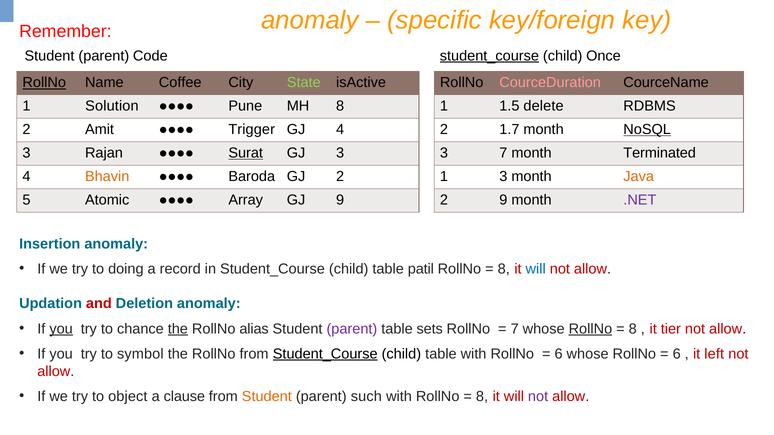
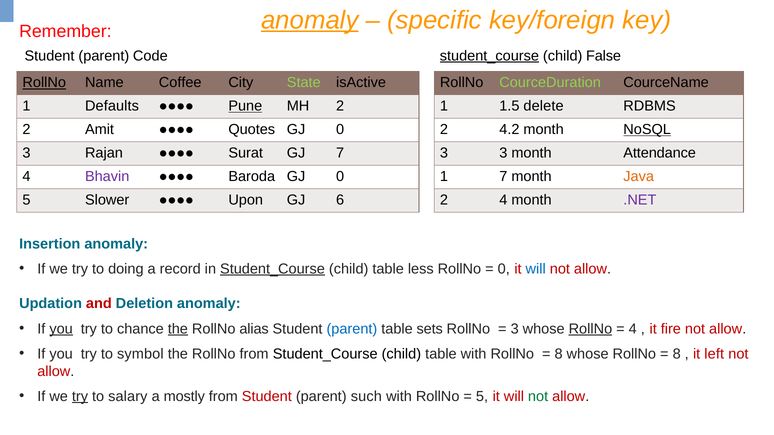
anomaly at (310, 20) underline: none -> present
Once: Once -> False
CourceDuration colour: pink -> light green
Solution: Solution -> Defaults
Pune underline: none -> present
MH 8: 8 -> 2
Trigger: Trigger -> Quotes
4 at (340, 130): 4 -> 0
1.7: 1.7 -> 4.2
Surat underline: present -> none
GJ 3: 3 -> 7
3 7: 7 -> 3
Terminated: Terminated -> Attendance
Bhavin colour: orange -> purple
Baroda GJ 2: 2 -> 0
1 3: 3 -> 7
Atomic: Atomic -> Slower
Array: Array -> Upon
GJ 9: 9 -> 6
2 9: 9 -> 4
Student_Course at (272, 269) underline: none -> present
patil: patil -> less
8 at (504, 269): 8 -> 0
parent at (352, 329) colour: purple -> blue
7 at (515, 329): 7 -> 3
8 at (633, 329): 8 -> 4
tier: tier -> fire
Student_Course at (325, 354) underline: present -> none
6 at (559, 354): 6 -> 8
6 at (677, 354): 6 -> 8
try at (80, 397) underline: none -> present
object: object -> salary
clause: clause -> mostly
Student at (267, 397) colour: orange -> red
8 at (482, 397): 8 -> 5
not at (538, 397) colour: purple -> green
